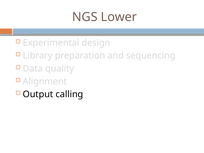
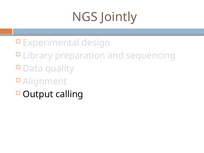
Lower: Lower -> Jointly
